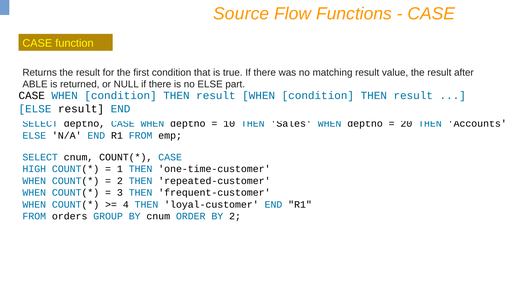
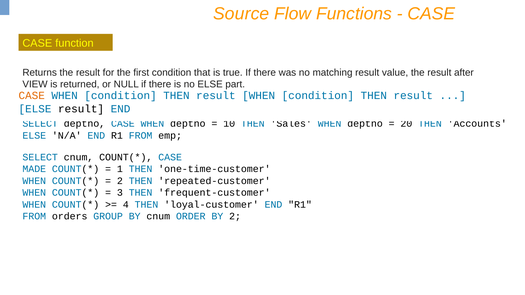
ABLE: ABLE -> VIEW
CASE at (32, 96) colour: black -> orange
HIGH: HIGH -> MADE
